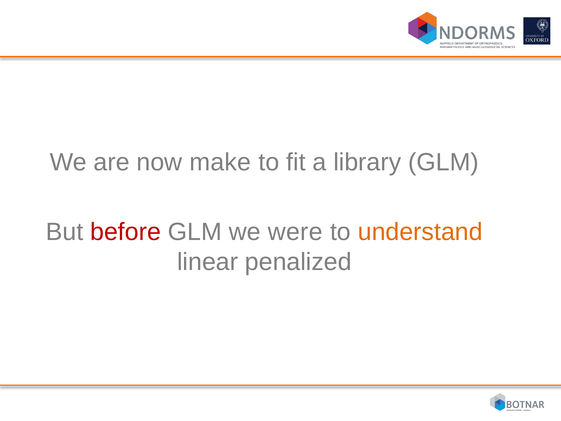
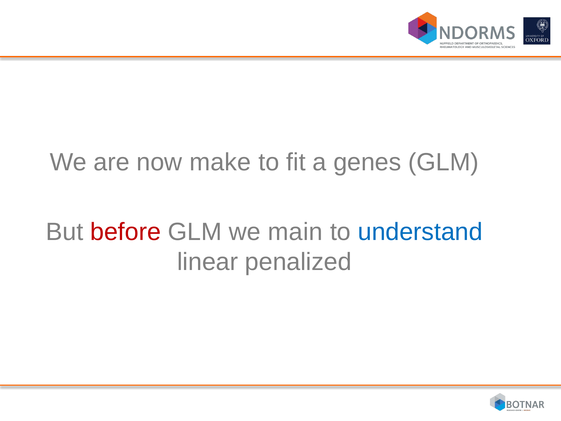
library: library -> genes
were: were -> main
understand colour: orange -> blue
